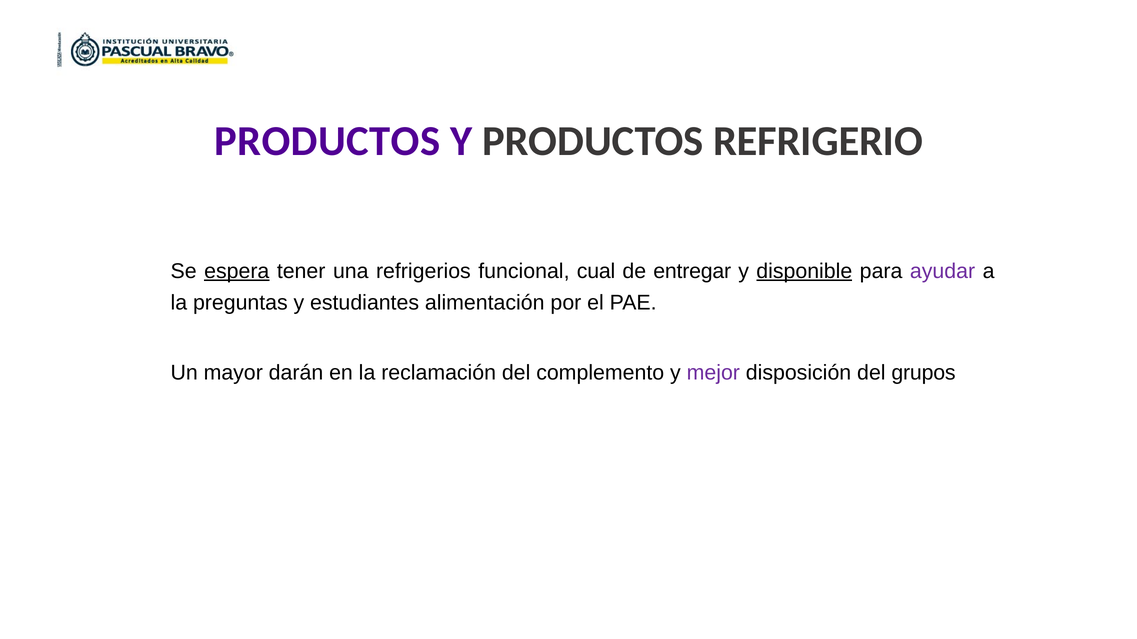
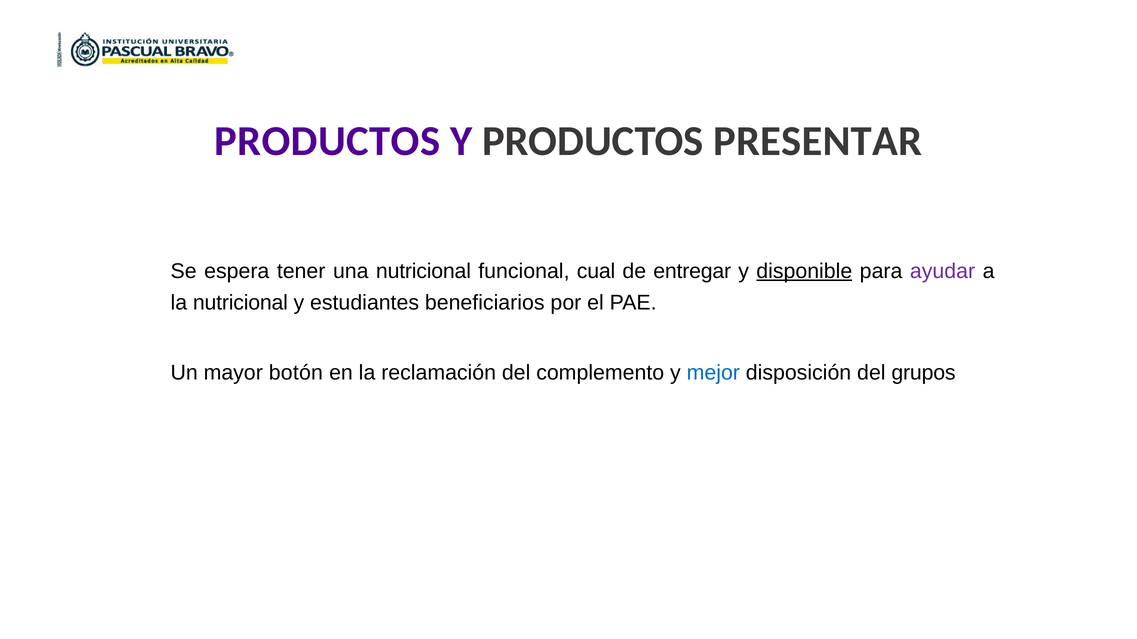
REFRIGERIO: REFRIGERIO -> PRESENTAR
espera underline: present -> none
una refrigerios: refrigerios -> nutricional
la preguntas: preguntas -> nutricional
alimentación: alimentación -> beneﬁciarios
darán: darán -> botón
mejor colour: purple -> blue
